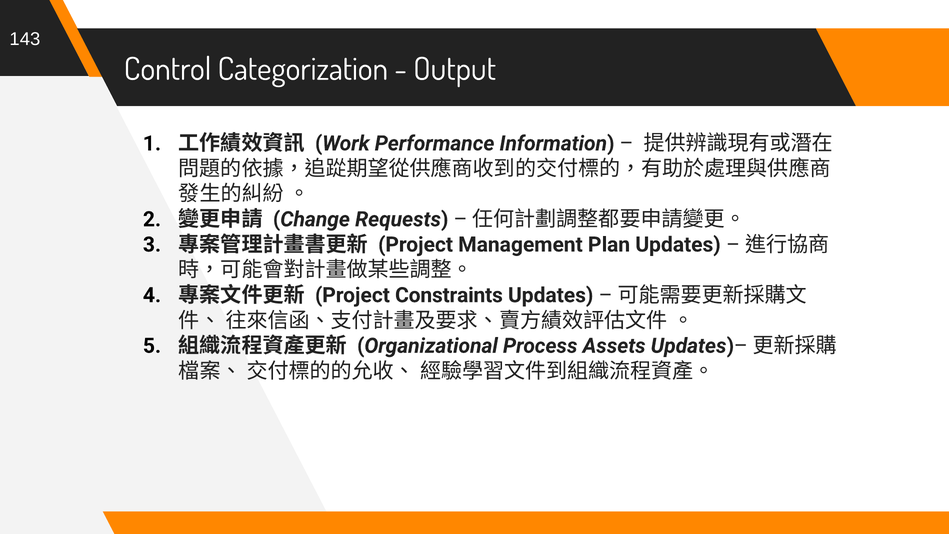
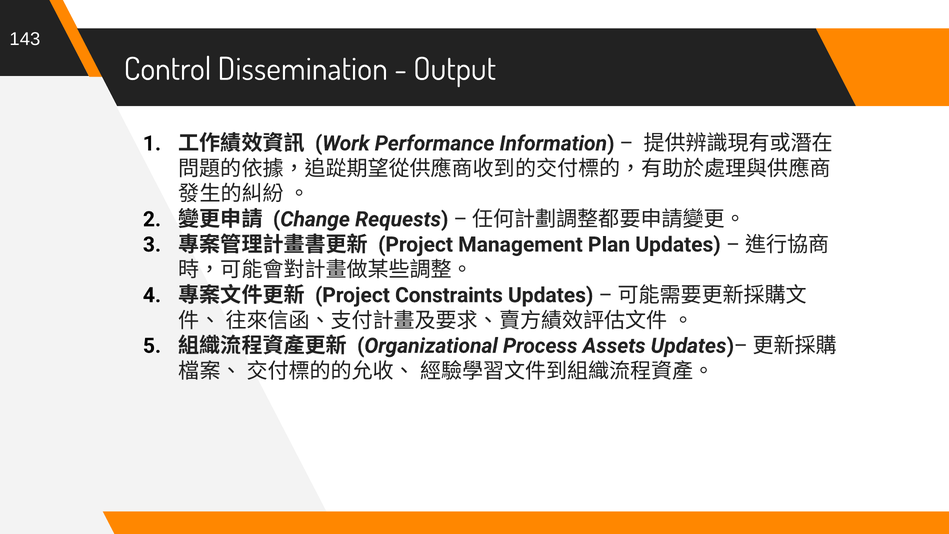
Categorization: Categorization -> Dissemination
